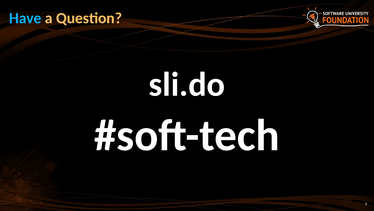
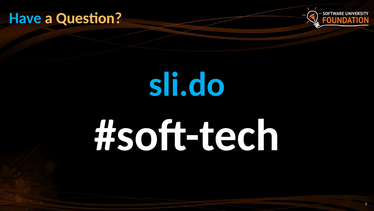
sli.do colour: white -> light blue
